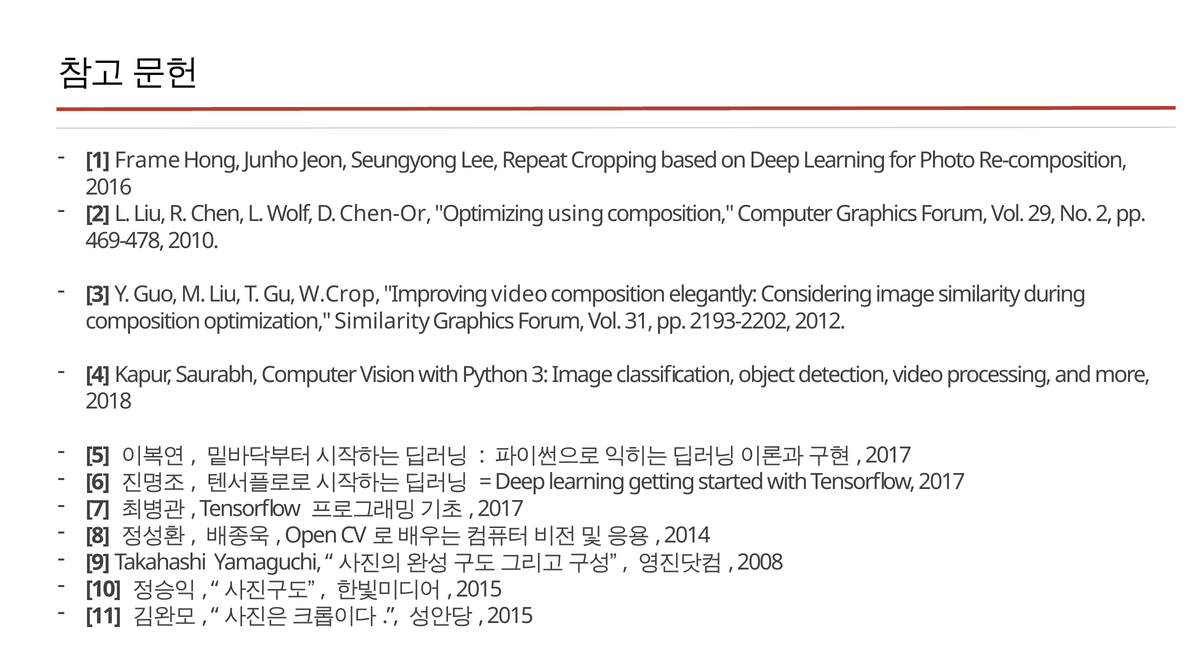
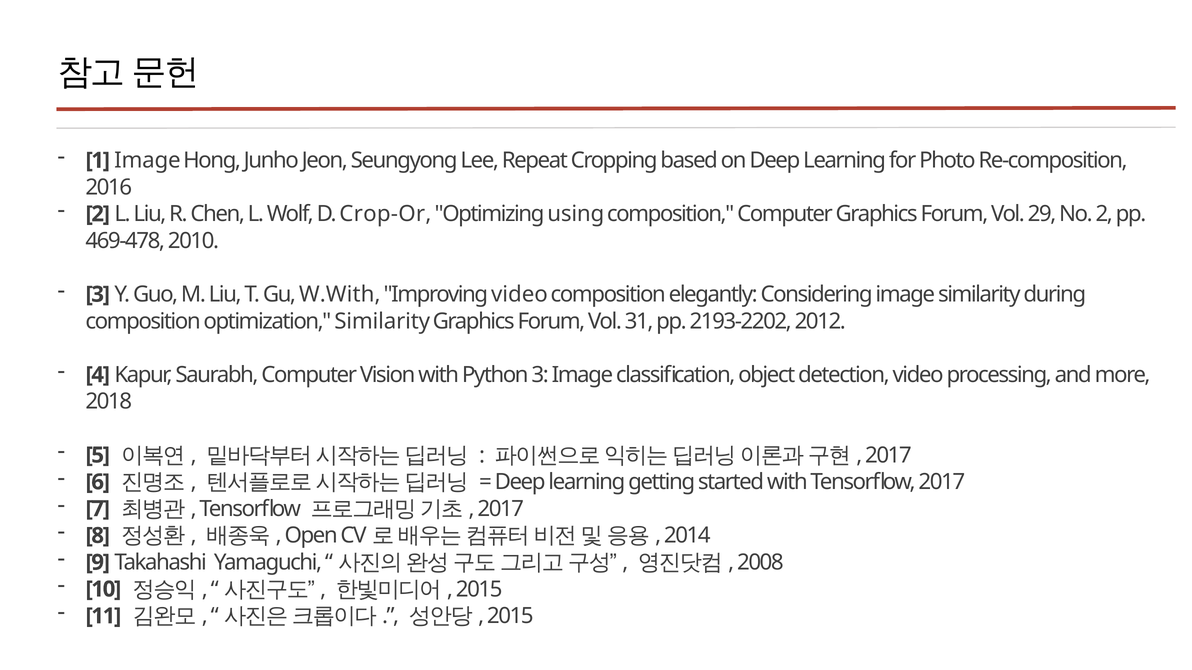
1 Frame: Frame -> Image
Chen-Or: Chen-Or -> Crop-Or
W.Crop: W.Crop -> W.With
